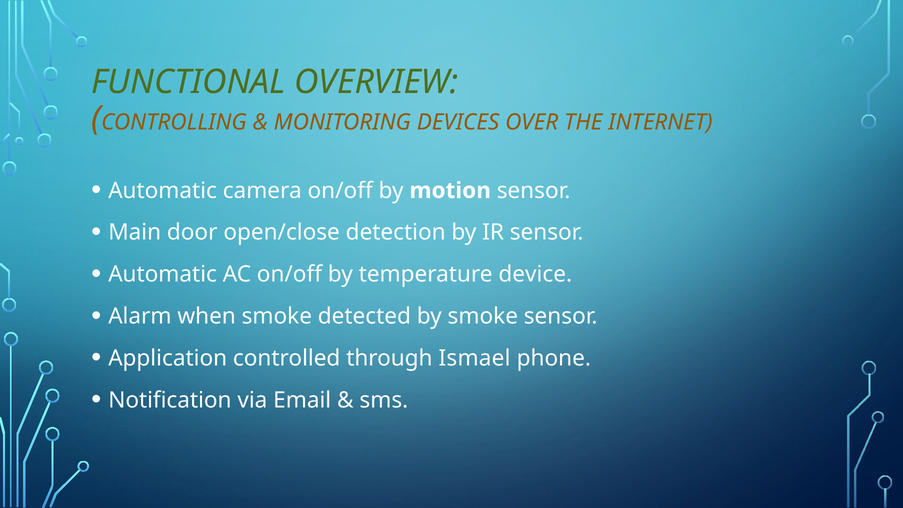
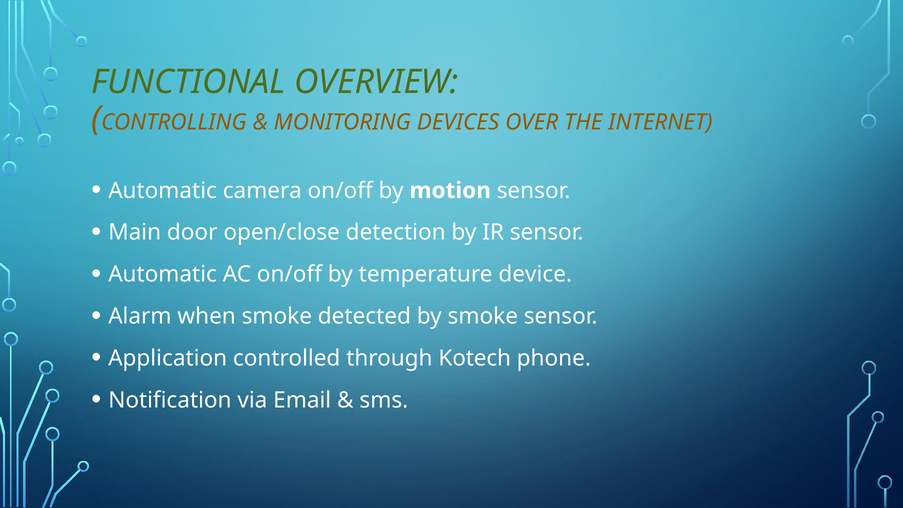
Ismael: Ismael -> Kotech
